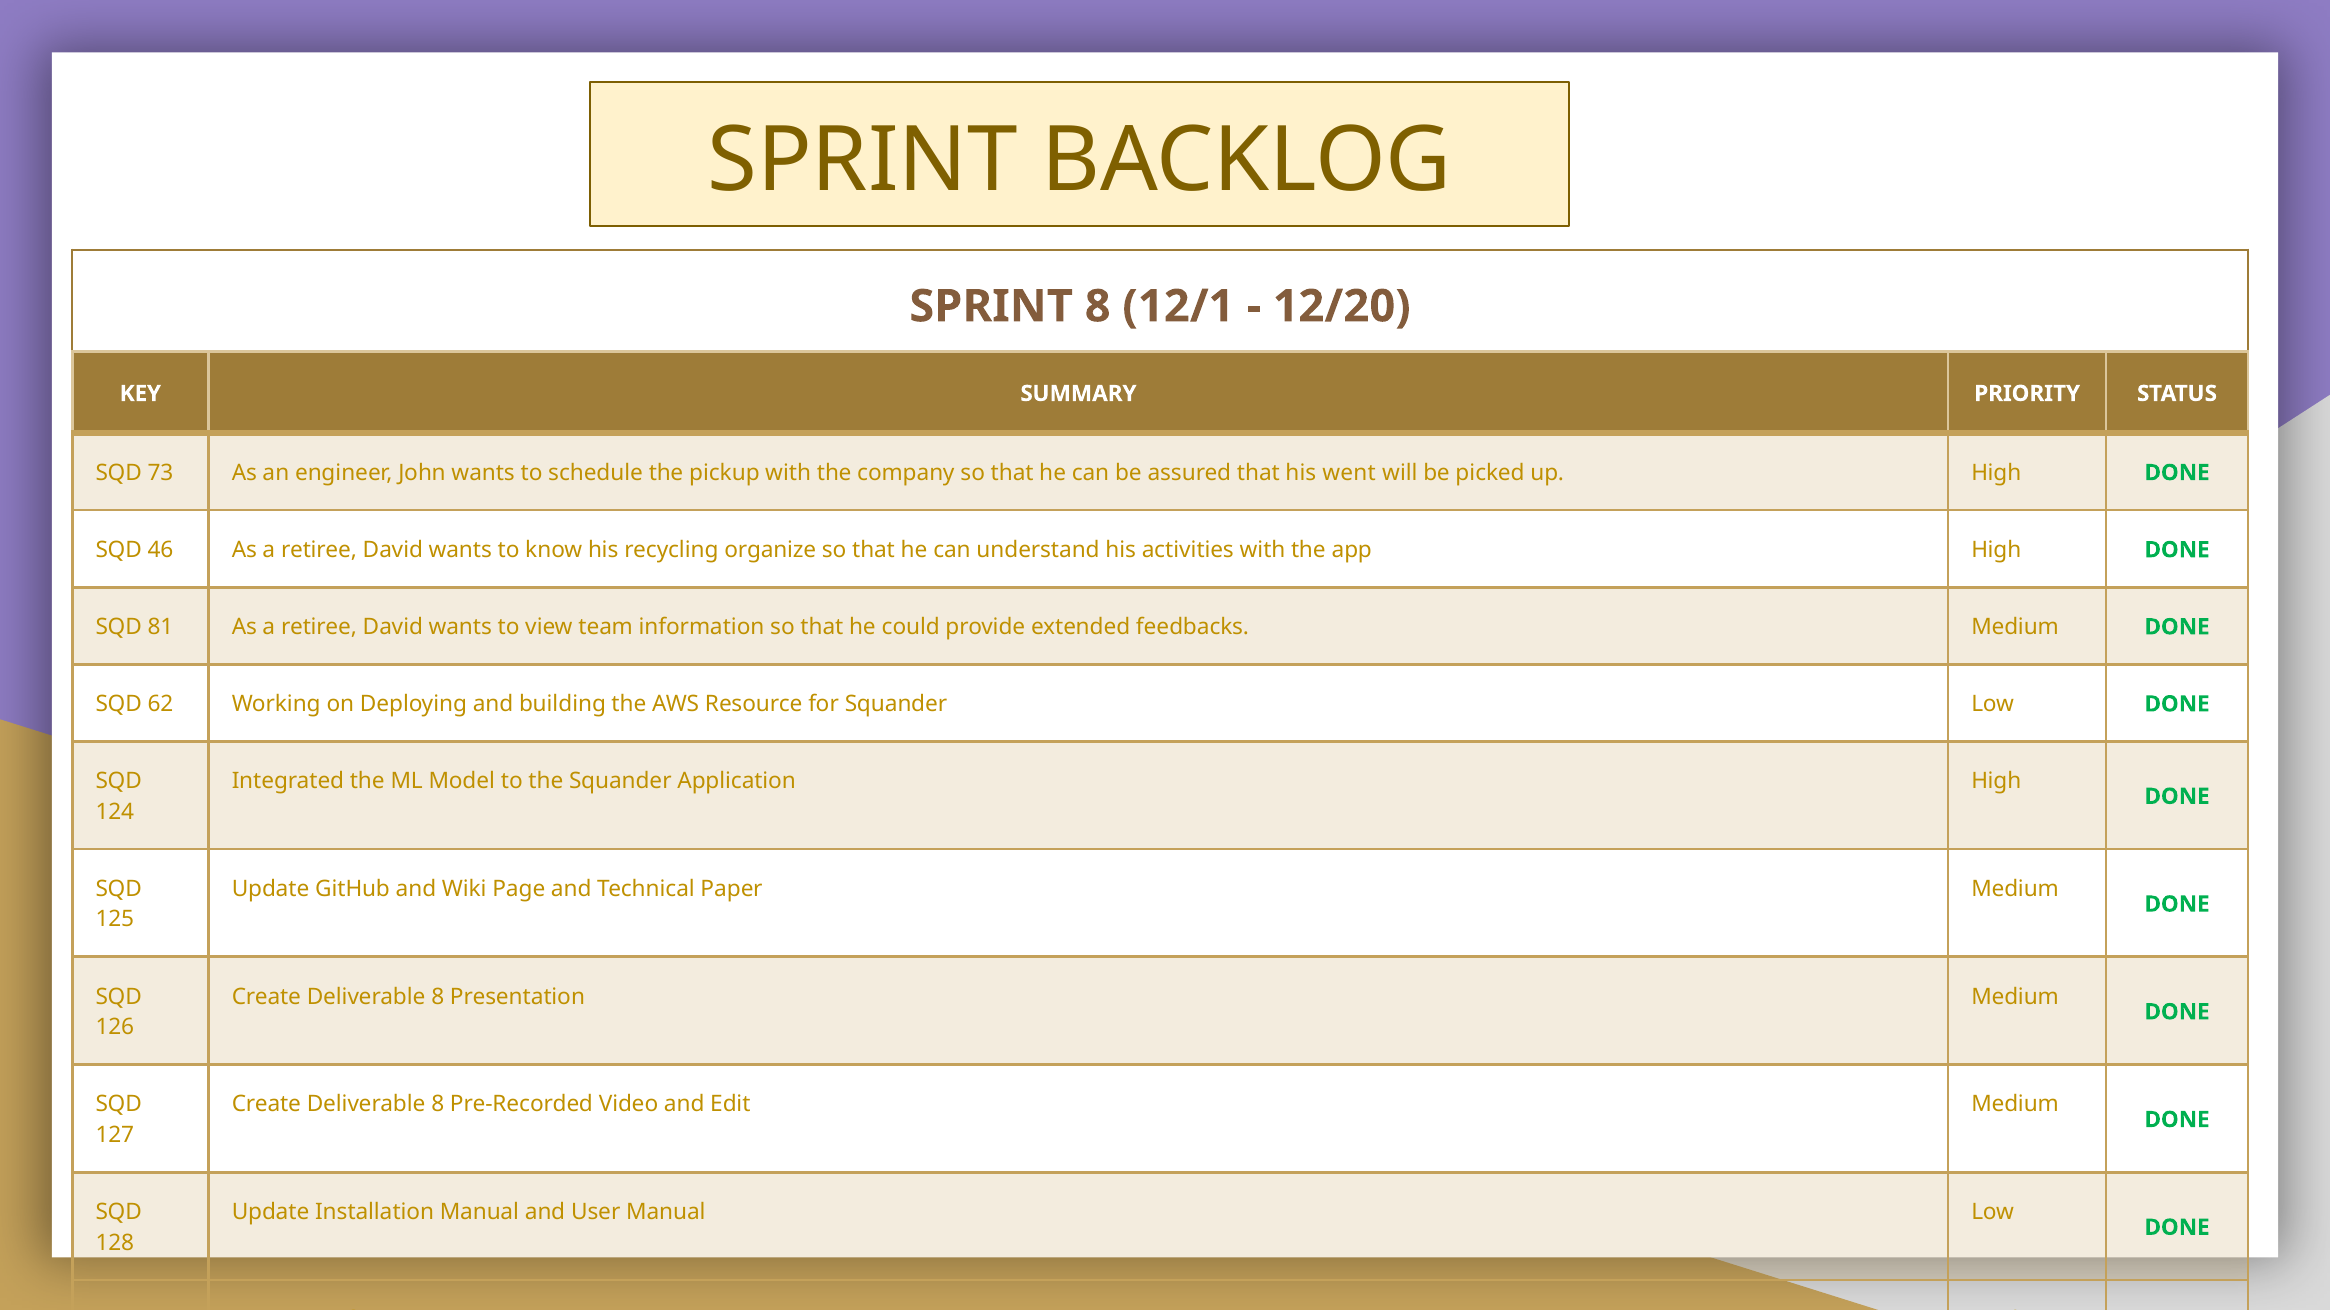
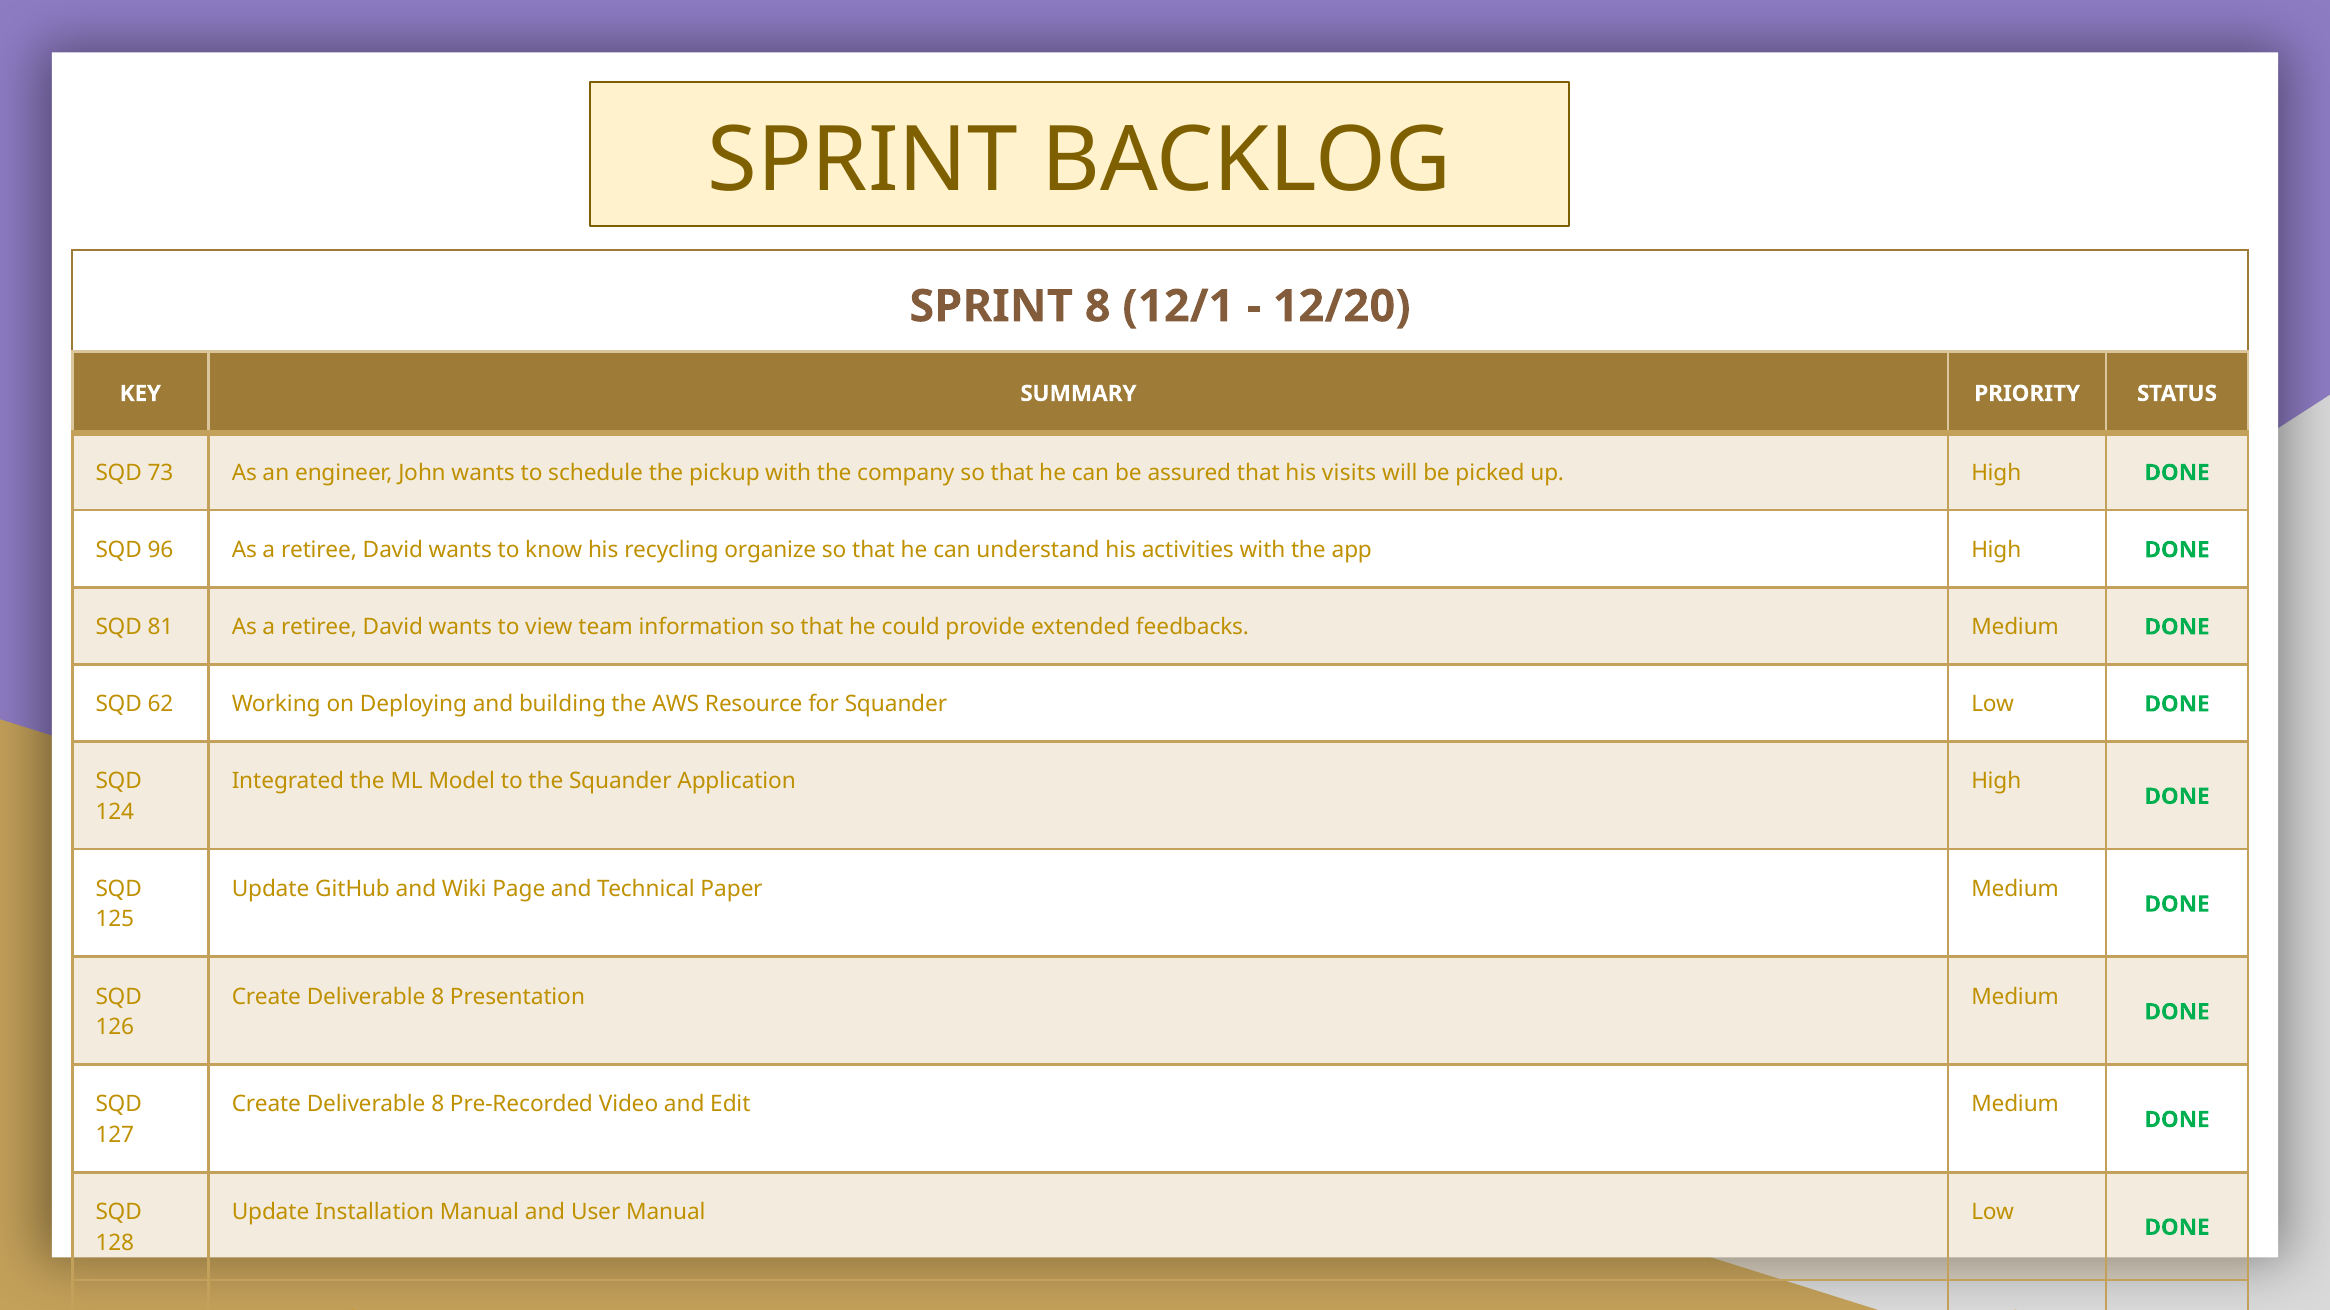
went: went -> visits
46: 46 -> 96
